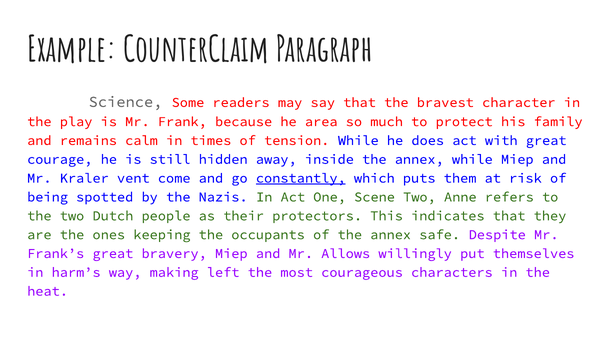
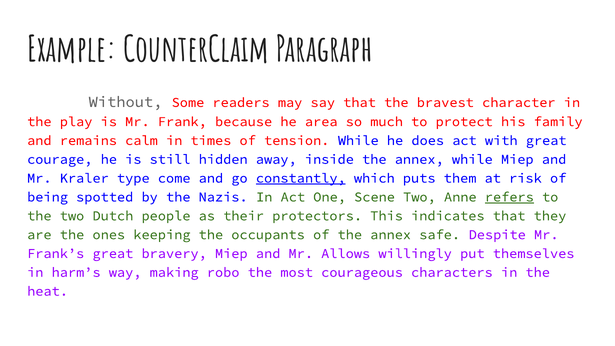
Science: Science -> Without
vent: vent -> type
refers underline: none -> present
left: left -> robo
